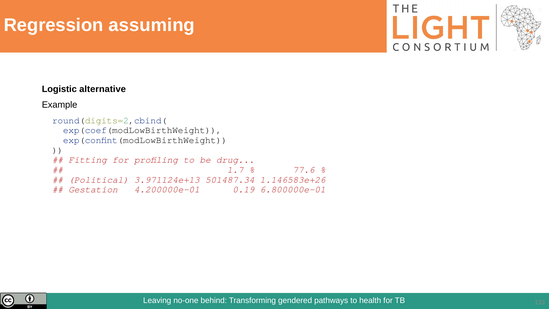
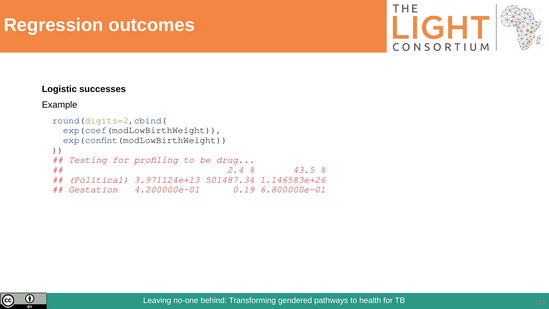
assuming: assuming -> outcomes
alternative: alternative -> successes
Fitting: Fitting -> Testing
1.7: 1.7 -> 2.4
77.6: 77.6 -> 43.5
